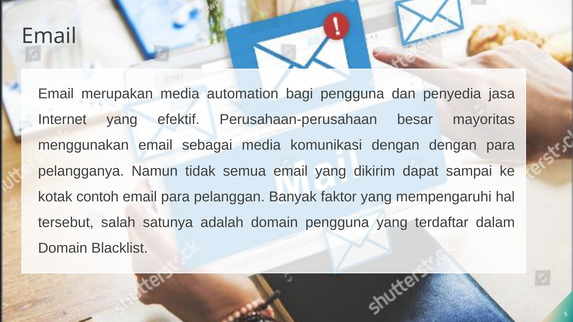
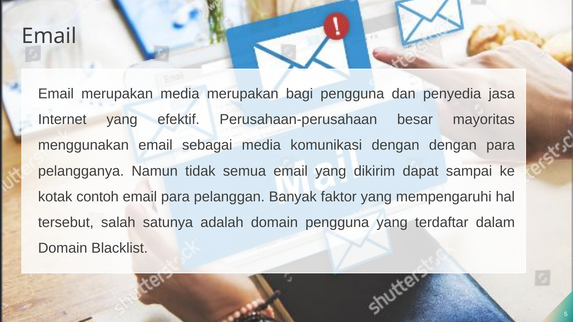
media automation: automation -> merupakan
